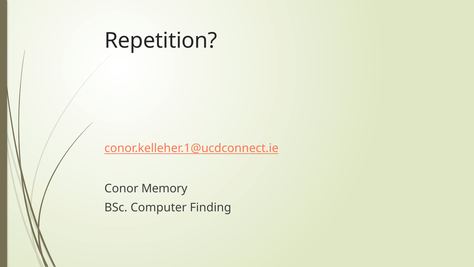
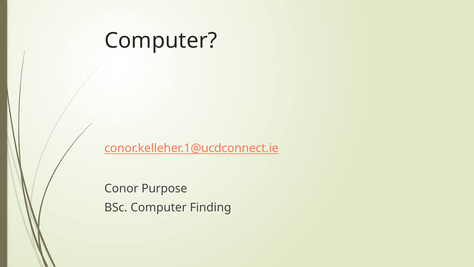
Repetition at (161, 41): Repetition -> Computer
Memory: Memory -> Purpose
